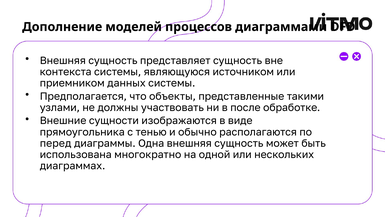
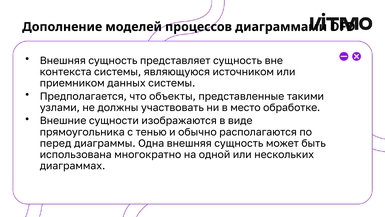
после: после -> место
